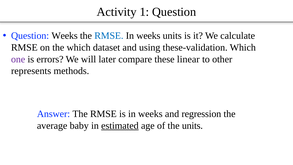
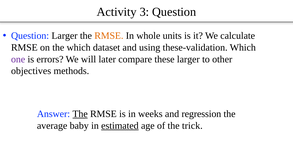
1: 1 -> 3
Question Weeks: Weeks -> Larger
RMSE at (109, 36) colour: blue -> orange
weeks at (148, 36): weeks -> whole
these linear: linear -> larger
represents: represents -> objectives
The at (80, 114) underline: none -> present
the units: units -> trick
